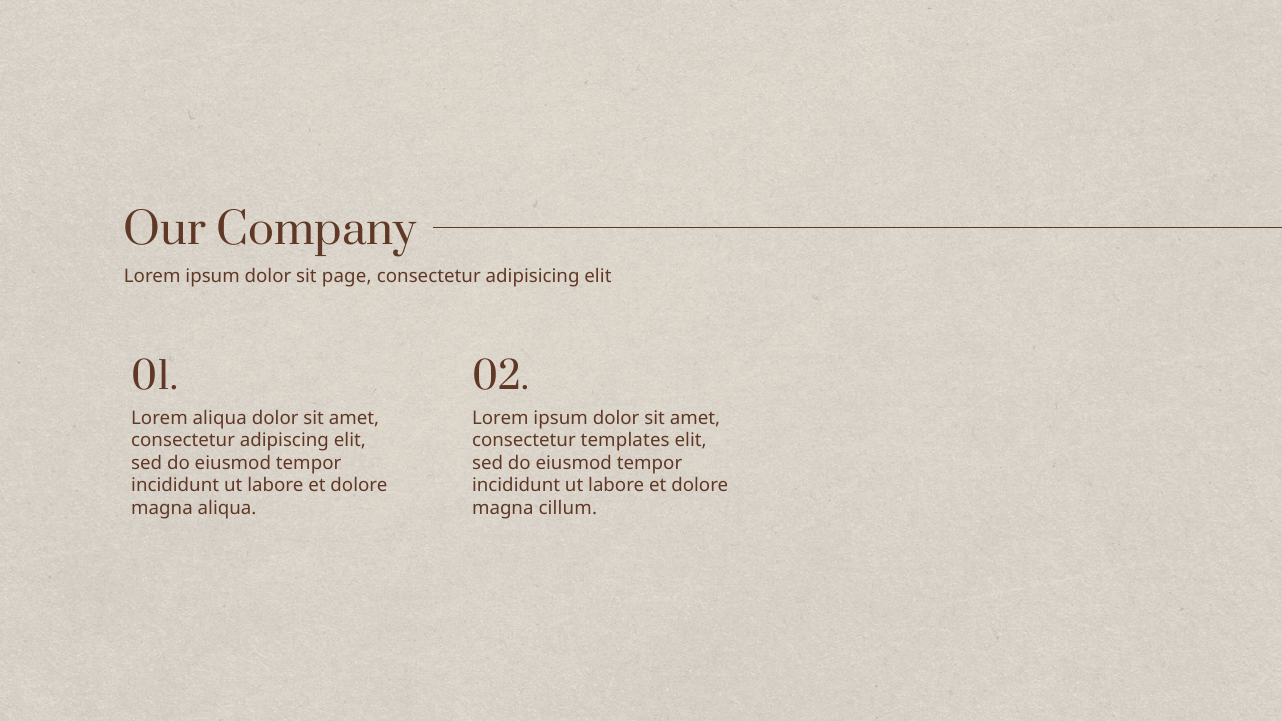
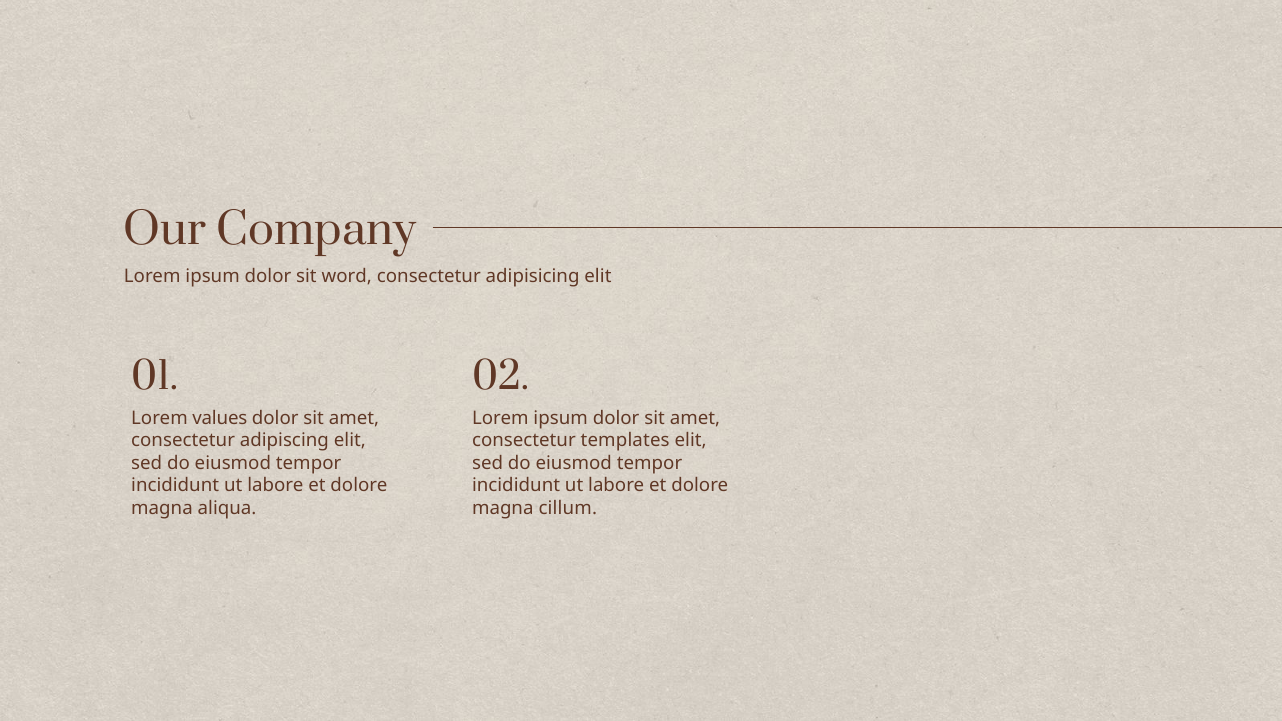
page: page -> word
Lorem aliqua: aliqua -> values
